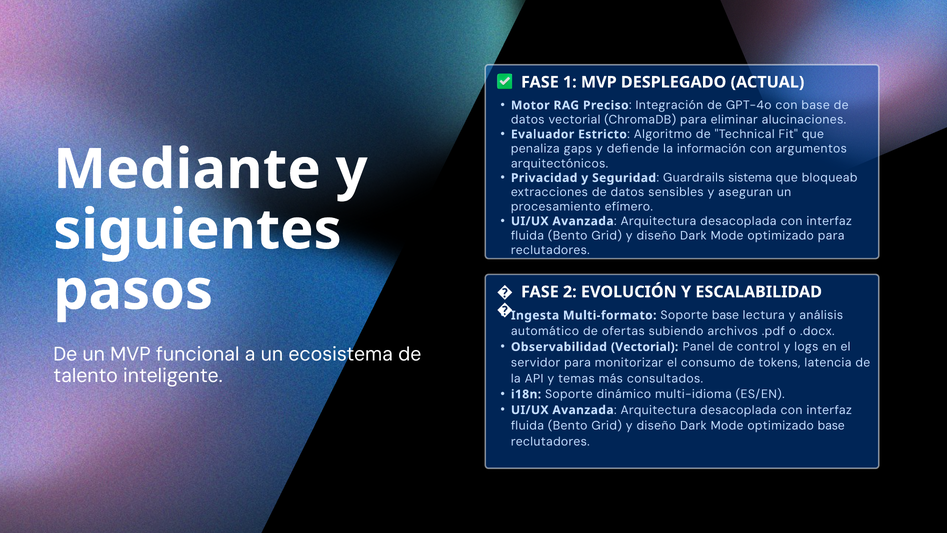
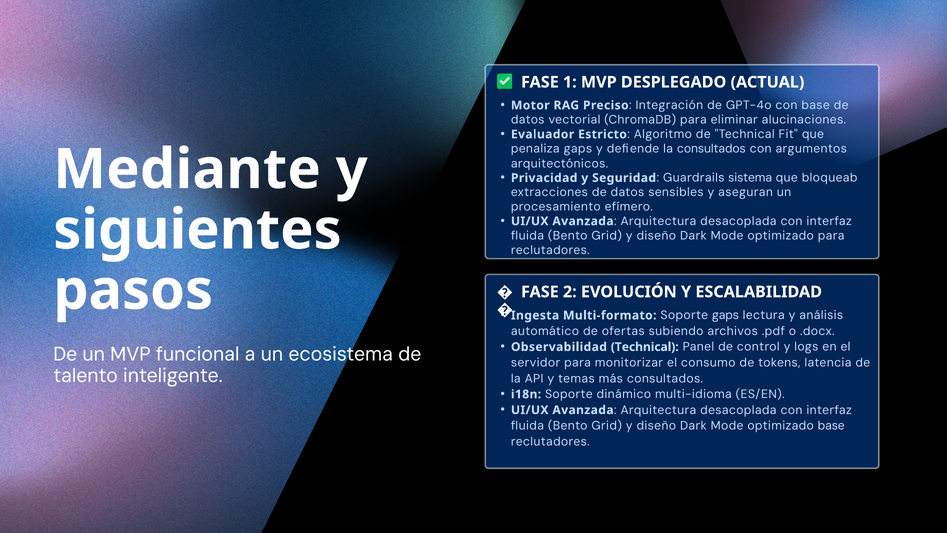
la información: información -> consultados
Soporte base: base -> gaps
Observabilidad Vectorial: Vectorial -> Technical
